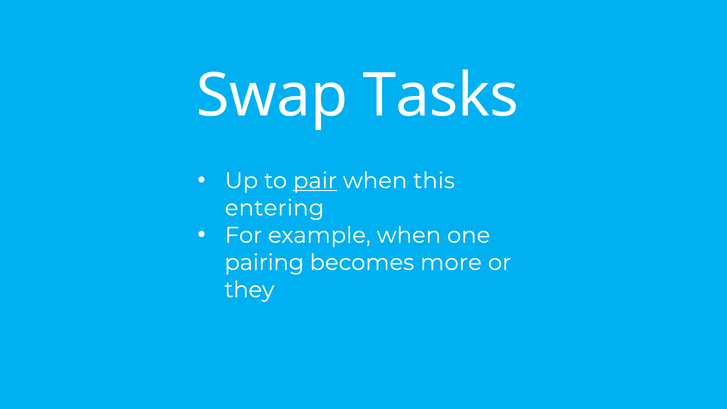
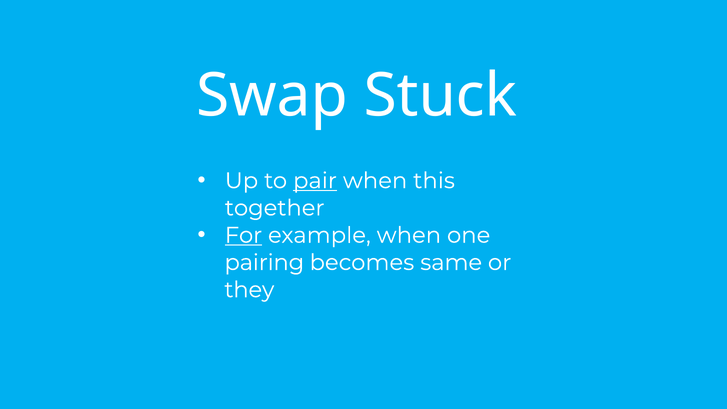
Tasks: Tasks -> Stuck
entering: entering -> together
For underline: none -> present
more: more -> same
